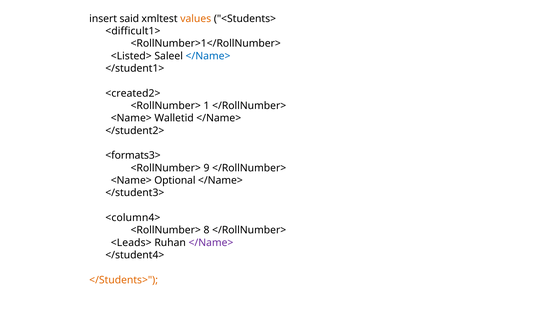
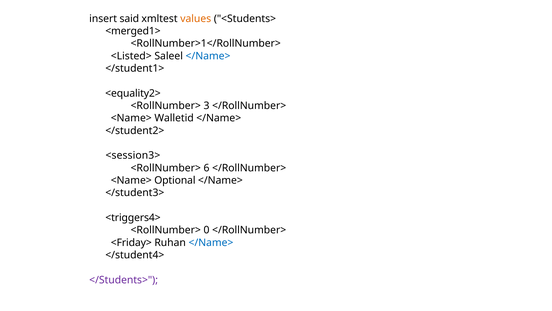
<difficult1>: <difficult1> -> <merged1>
<created2>: <created2> -> <equality2>
1: 1 -> 3
<formats3>: <formats3> -> <session3>
9: 9 -> 6
<column4>: <column4> -> <triggers4>
8: 8 -> 0
<Leads>: <Leads> -> <Friday>
</Name> at (211, 242) colour: purple -> blue
</Students> colour: orange -> purple
